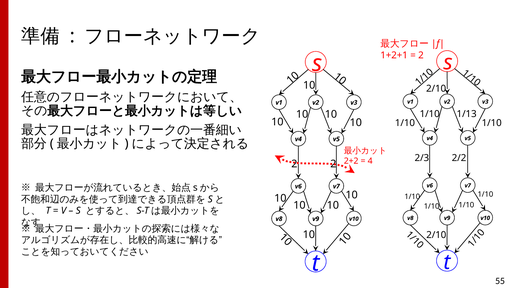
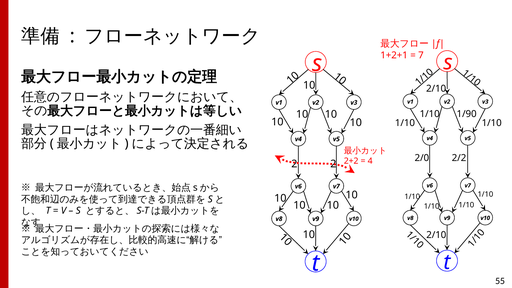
2 at (421, 55): 2 -> 7
1/13: 1/13 -> 1/90
2/3: 2/3 -> 2/0
